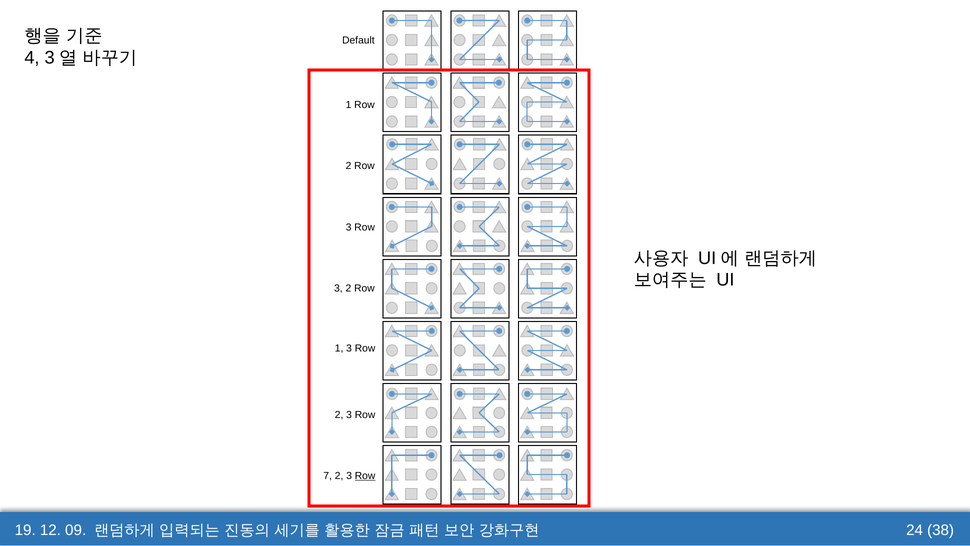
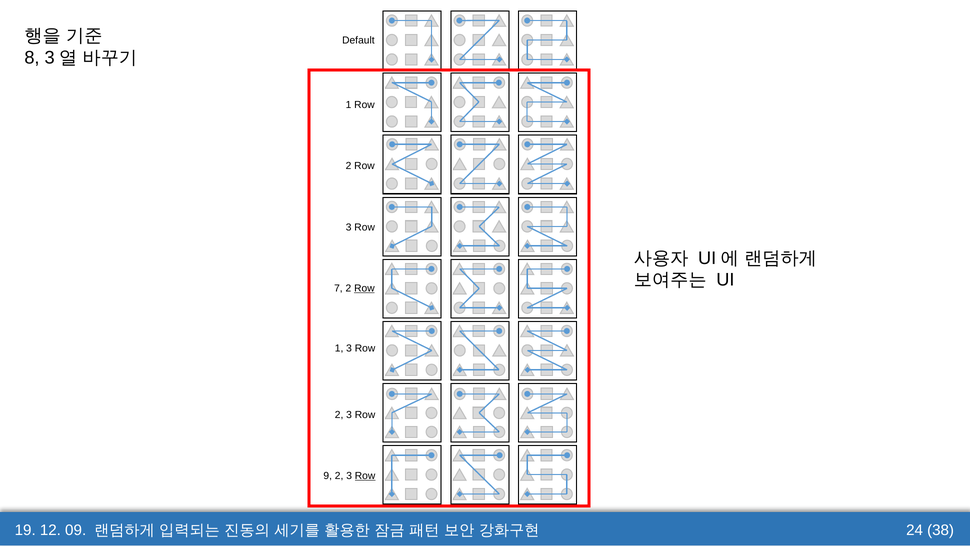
4: 4 -> 8
3 at (338, 288): 3 -> 7
Row at (364, 288) underline: none -> present
7: 7 -> 9
